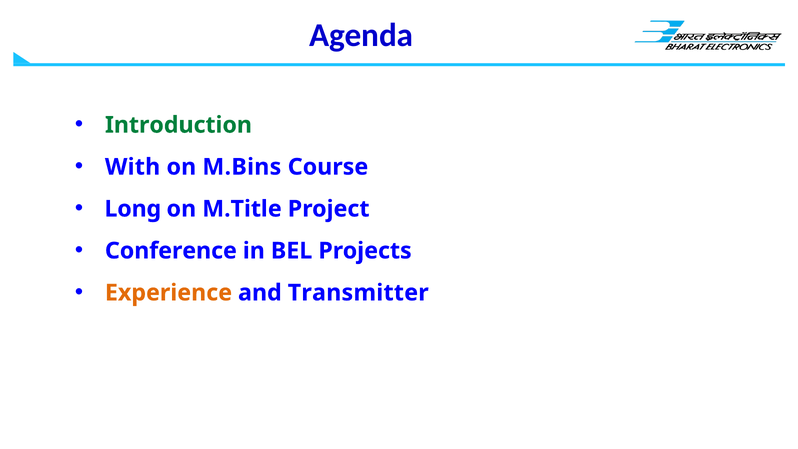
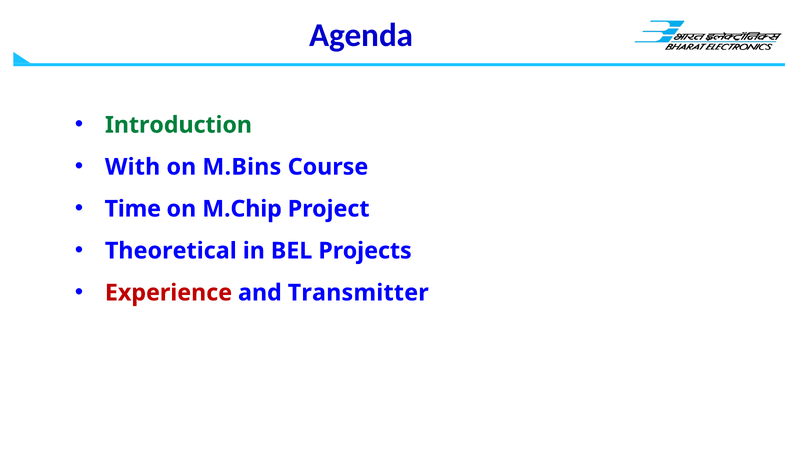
Long: Long -> Time
M.Title: M.Title -> M.Chip
Conference: Conference -> Theoretical
Experience colour: orange -> red
